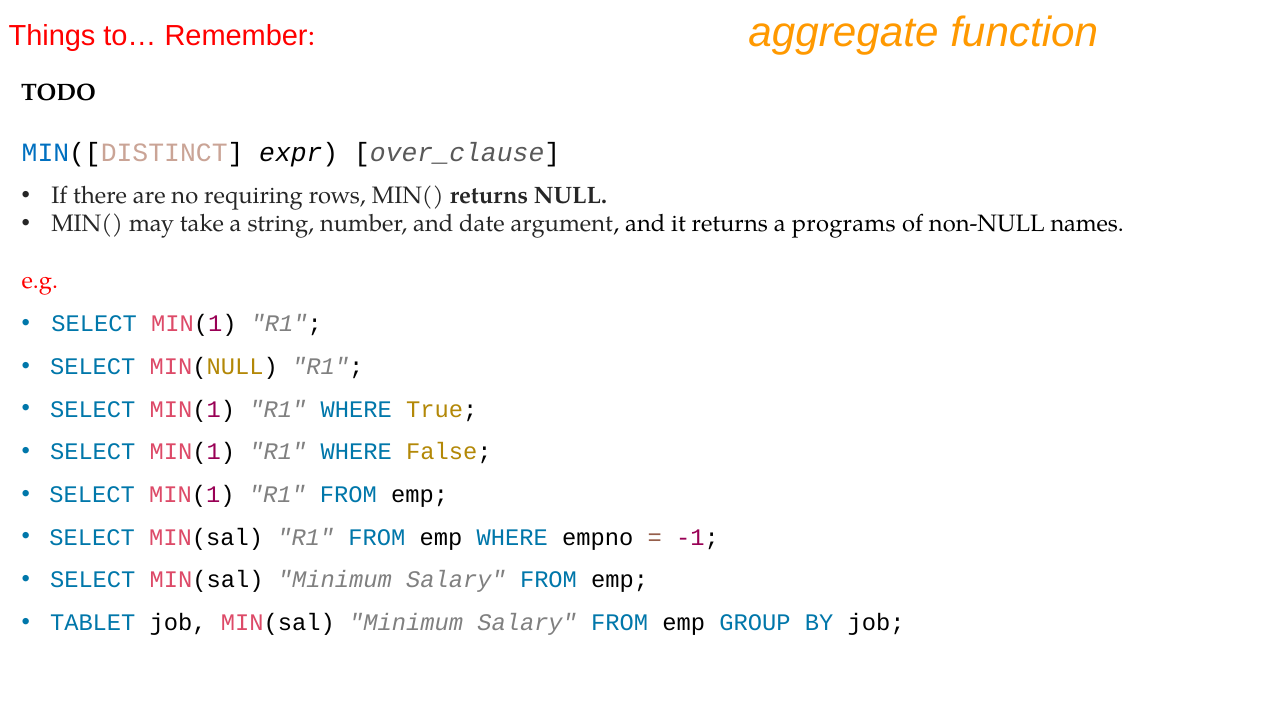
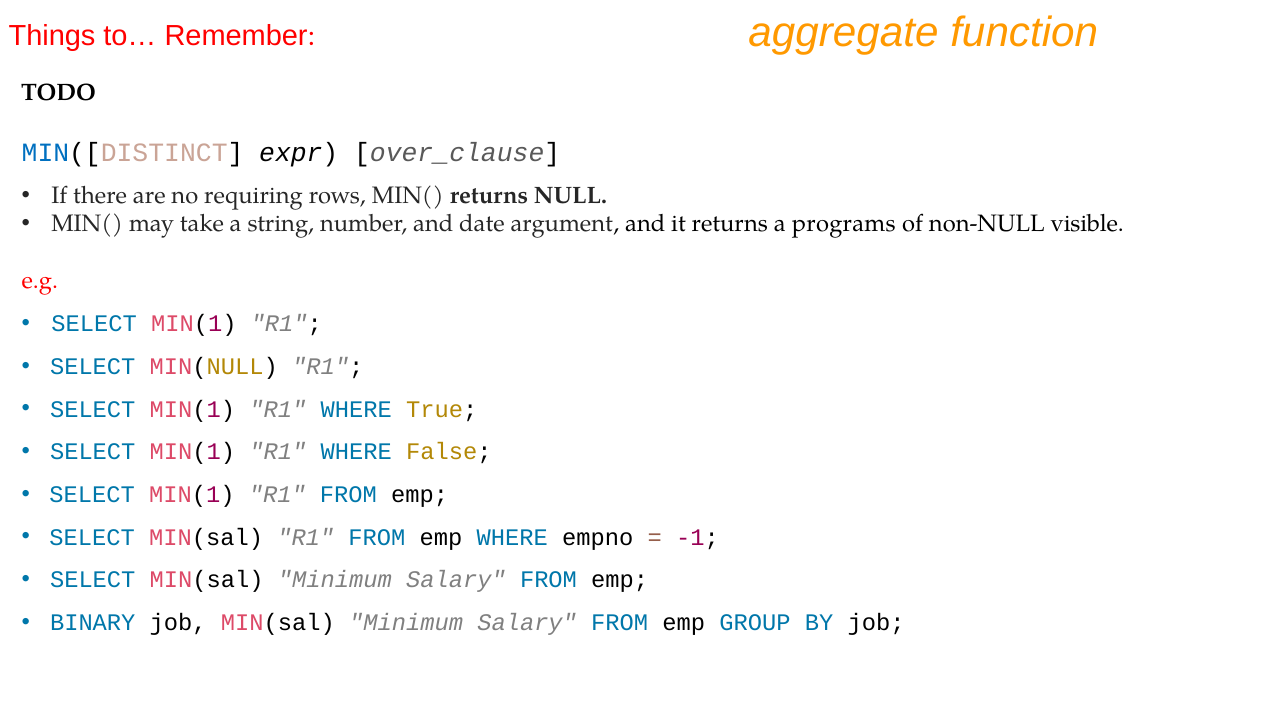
names: names -> visible
TABLET: TABLET -> BINARY
